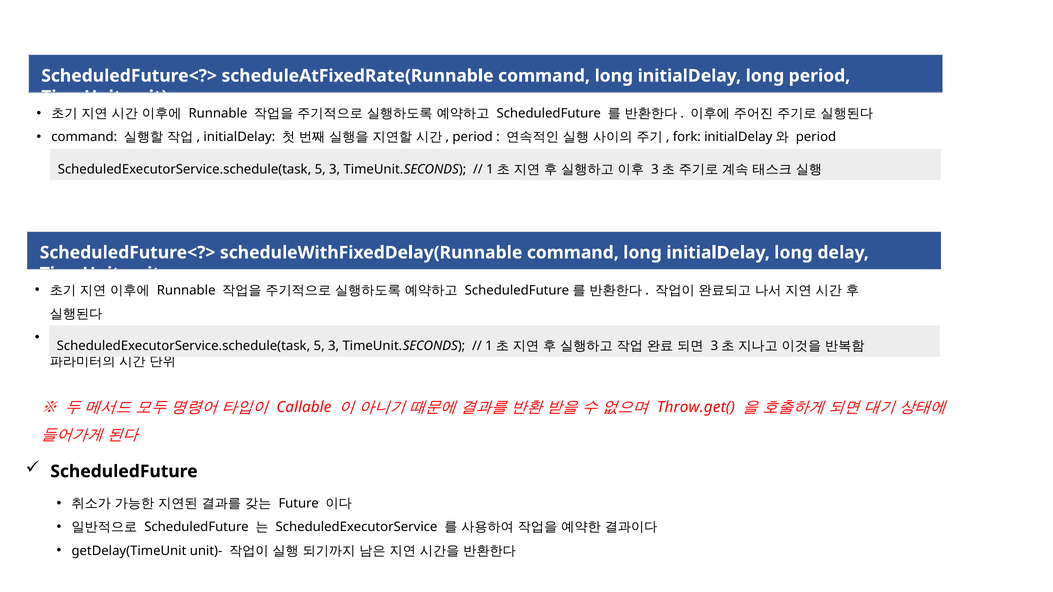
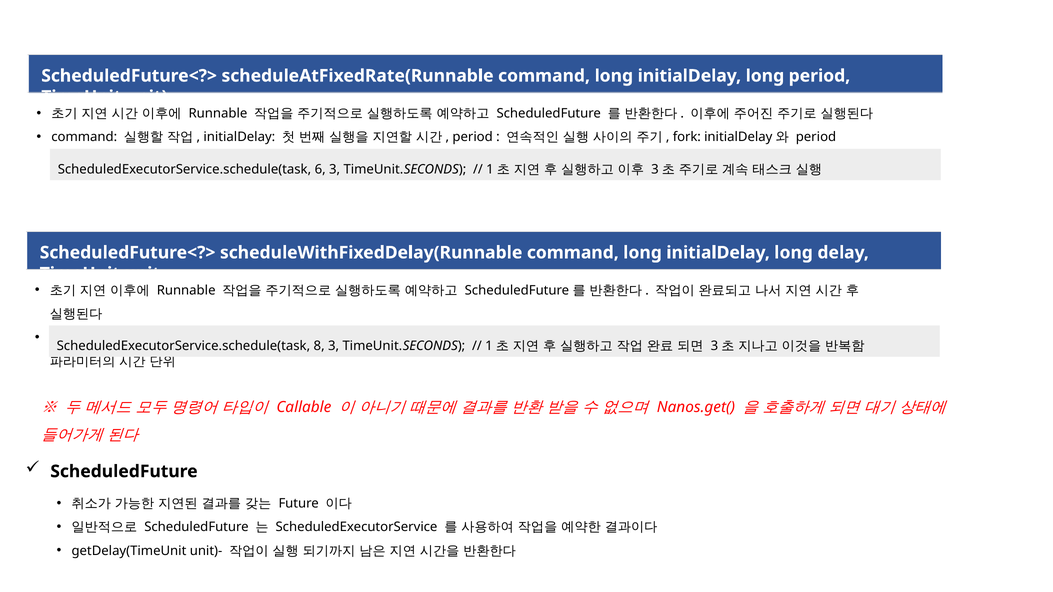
5 at (320, 169): 5 -> 6
5 at (319, 346): 5 -> 8
Throw.get(: Throw.get( -> Nanos.get(
